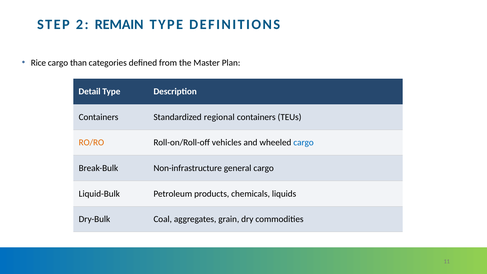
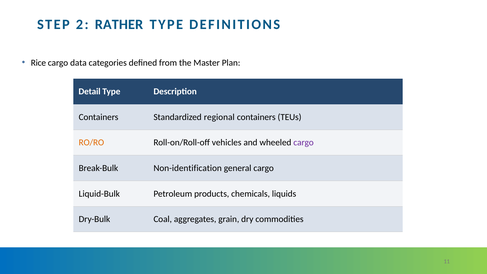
REMAIN: REMAIN -> RATHER
than: than -> data
cargo at (304, 143) colour: blue -> purple
Non-infrastructure: Non-infrastructure -> Non-identification
